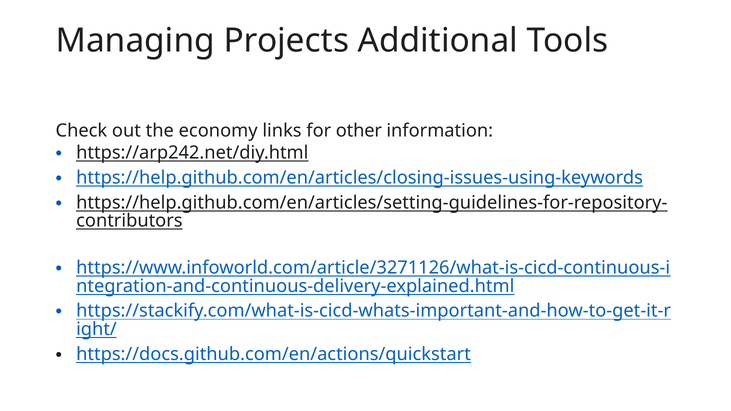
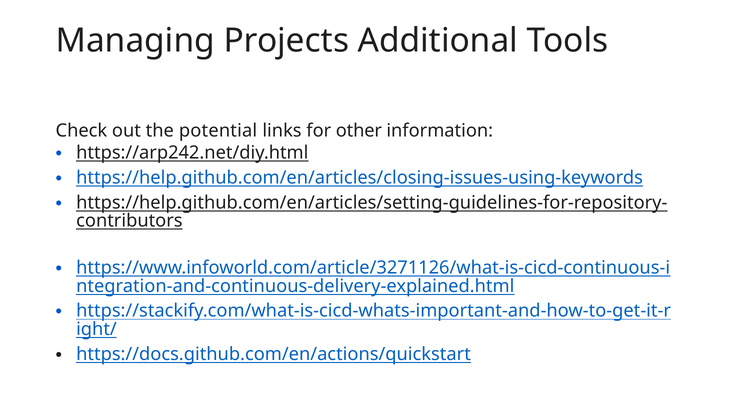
economy: economy -> potential
